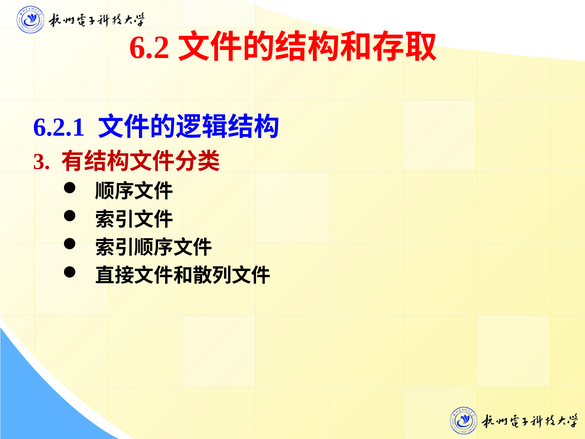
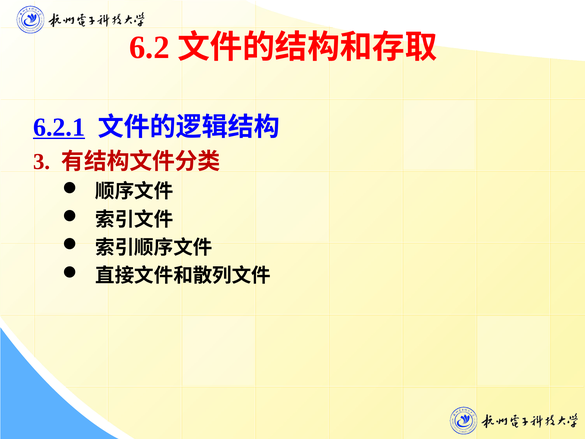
6.2.1 underline: none -> present
